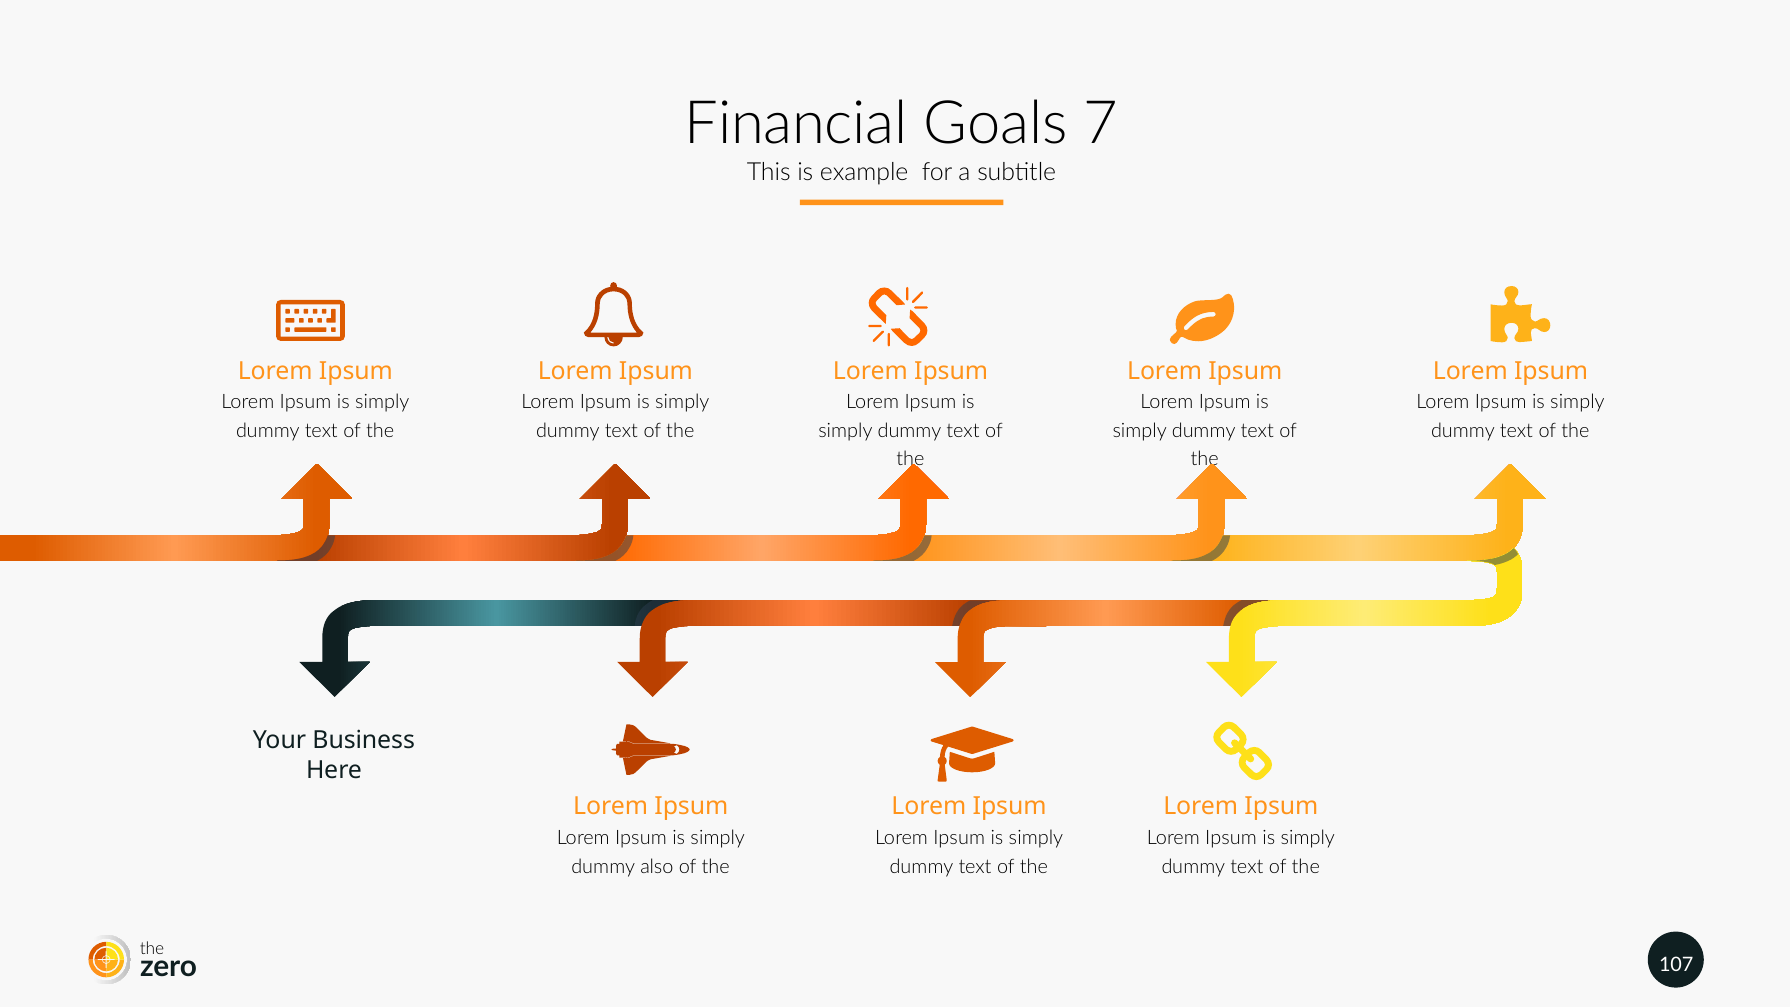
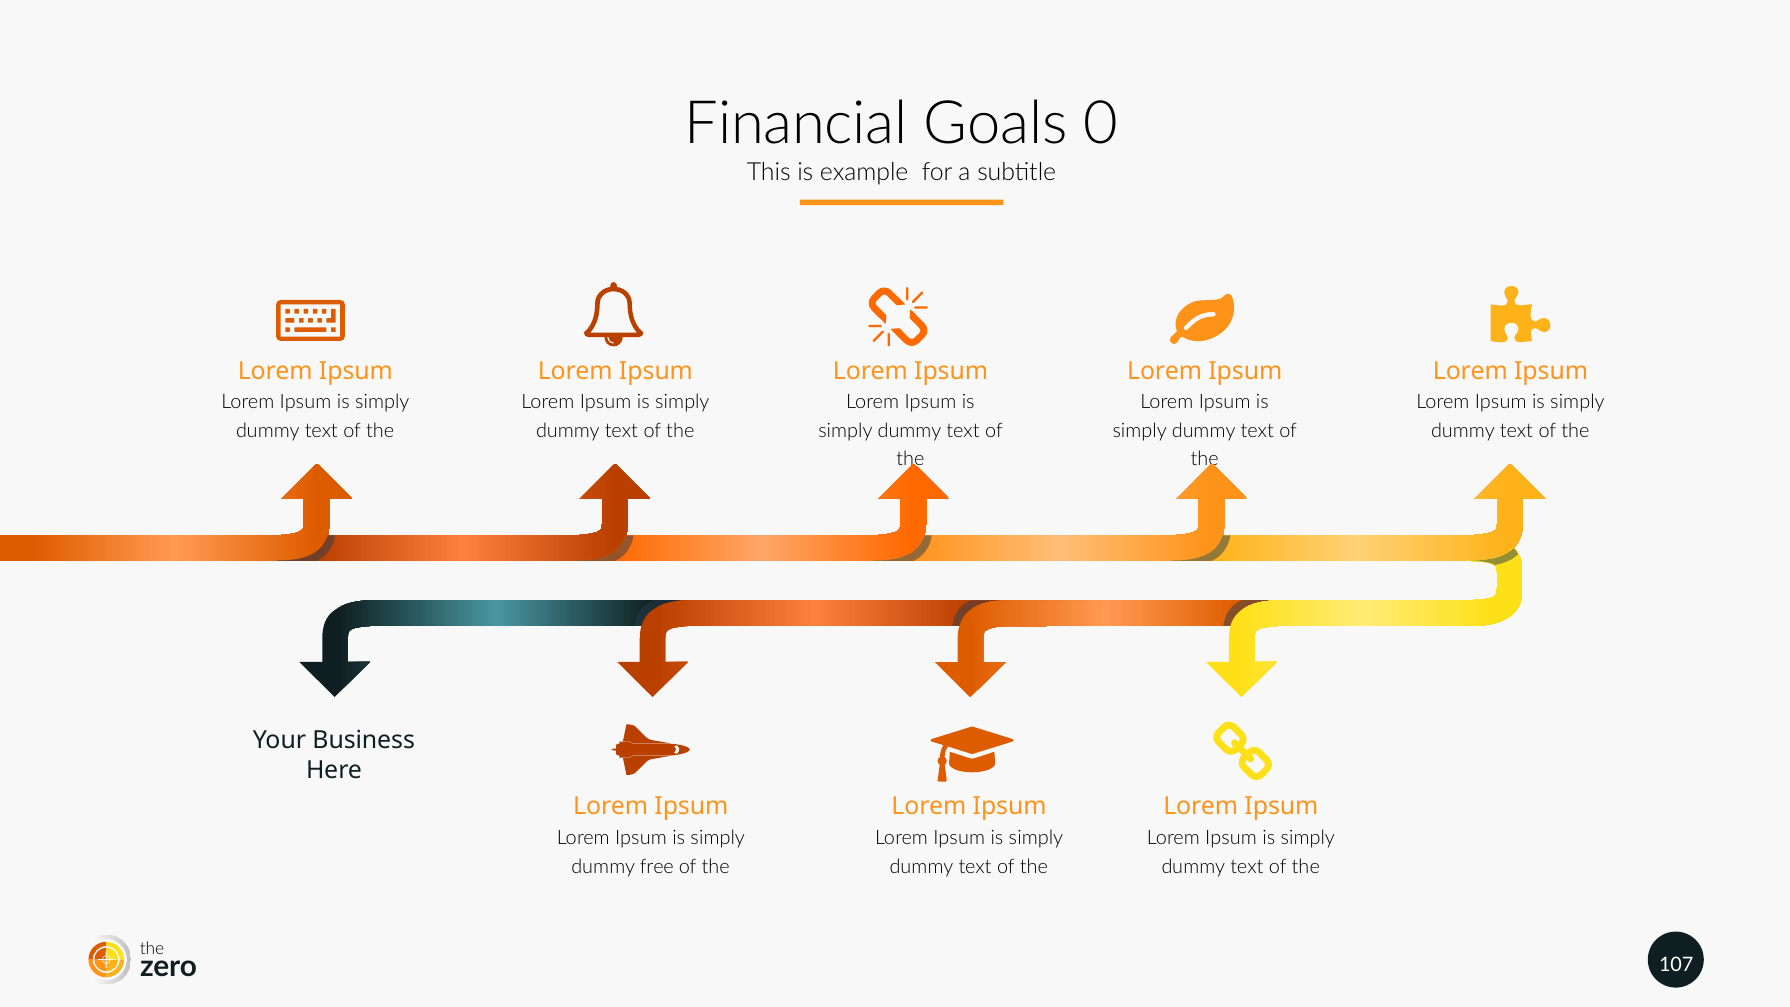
7: 7 -> 0
also: also -> free
